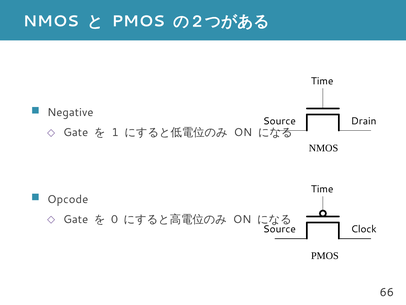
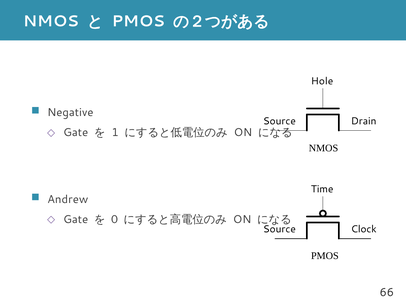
Time at (322, 81): Time -> Hole
Opcode: Opcode -> Andrew
